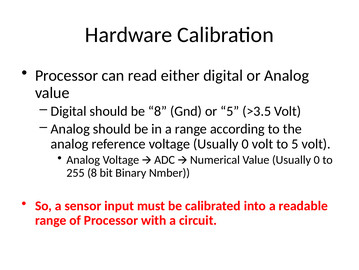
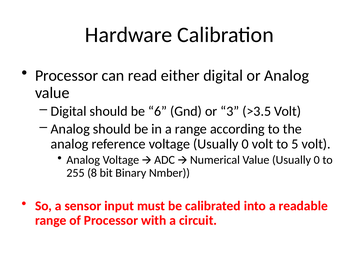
be 8: 8 -> 6
or 5: 5 -> 3
